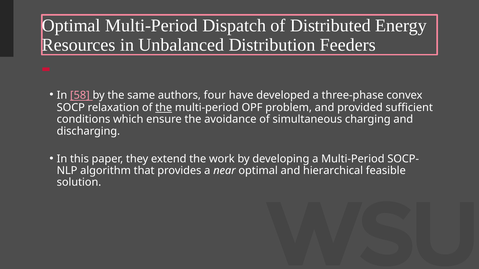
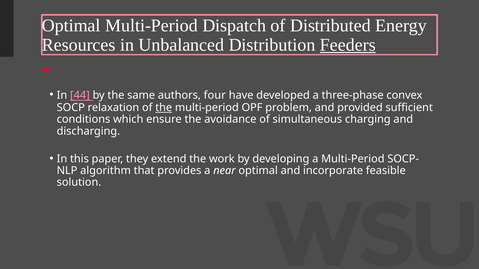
Feeders underline: none -> present
58: 58 -> 44
hierarchical: hierarchical -> incorporate
